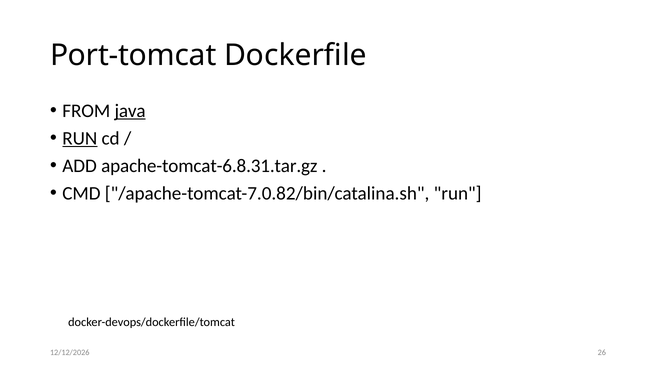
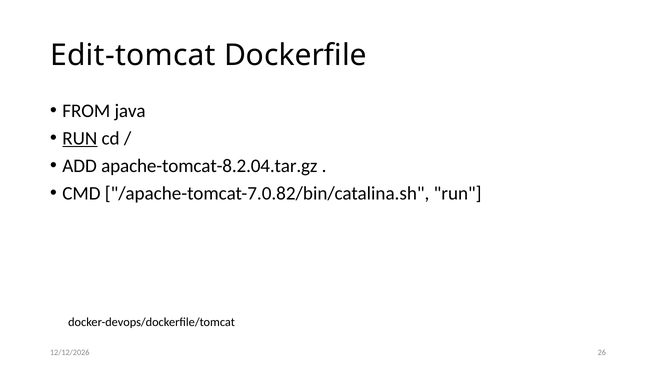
Port-tomcat: Port-tomcat -> Edit-tomcat
java underline: present -> none
apache-tomcat-6.8.31.tar.gz: apache-tomcat-6.8.31.tar.gz -> apache-tomcat-8.2.04.tar.gz
